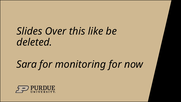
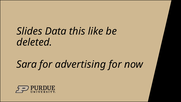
Over: Over -> Data
monitoring: monitoring -> advertising
